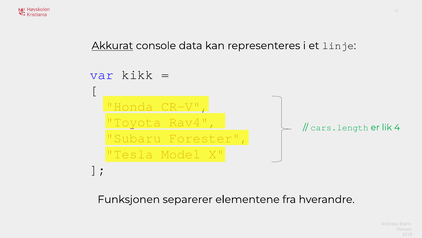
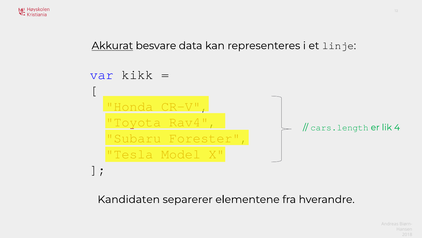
console: console -> besvare
Funksjonen: Funksjonen -> Kandidaten
